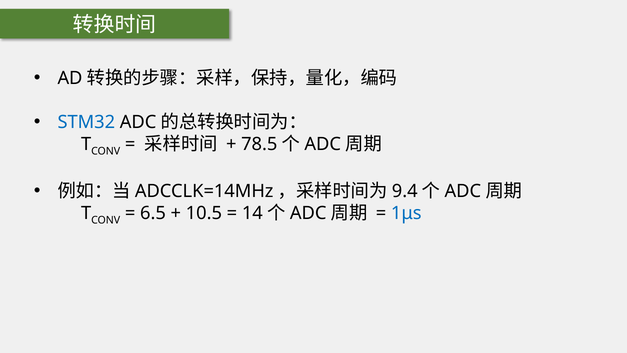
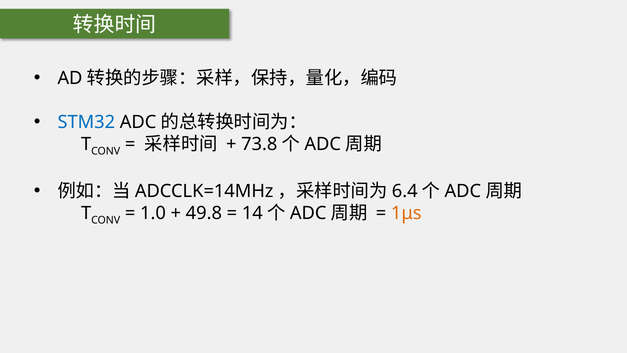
78.5: 78.5 -> 73.8
9.4: 9.4 -> 6.4
6.5: 6.5 -> 1.0
10.5: 10.5 -> 49.8
1μs colour: blue -> orange
